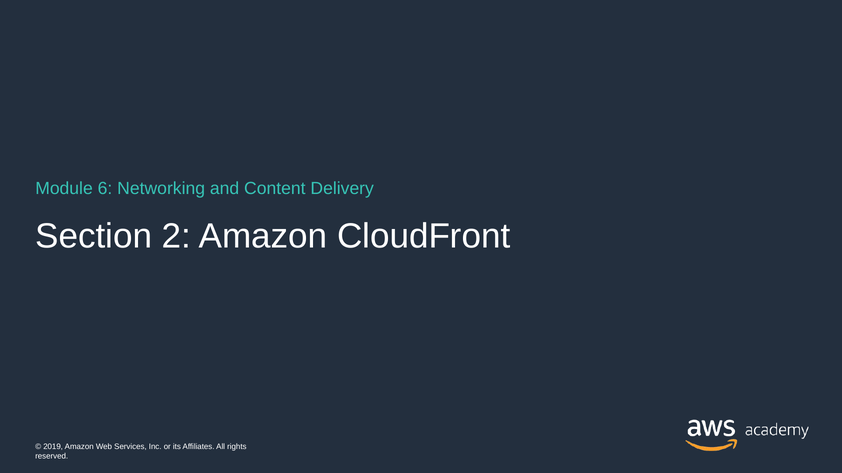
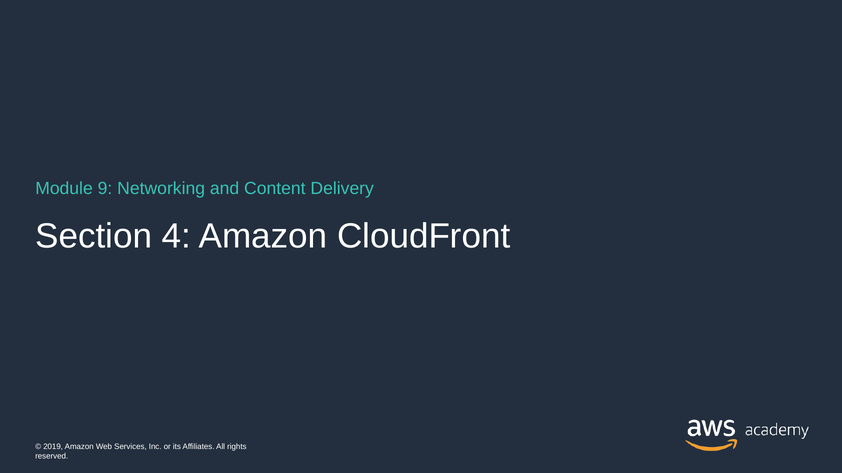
6: 6 -> 9
2: 2 -> 4
